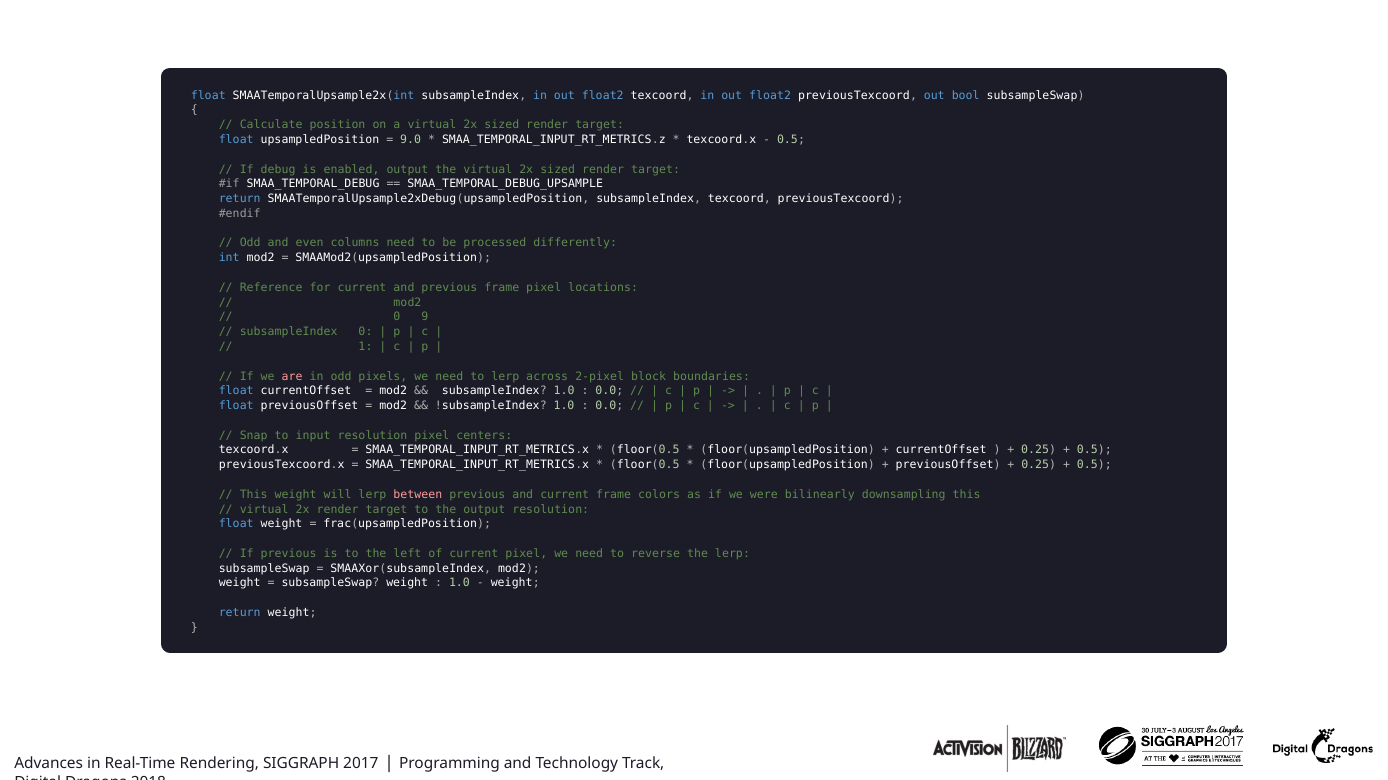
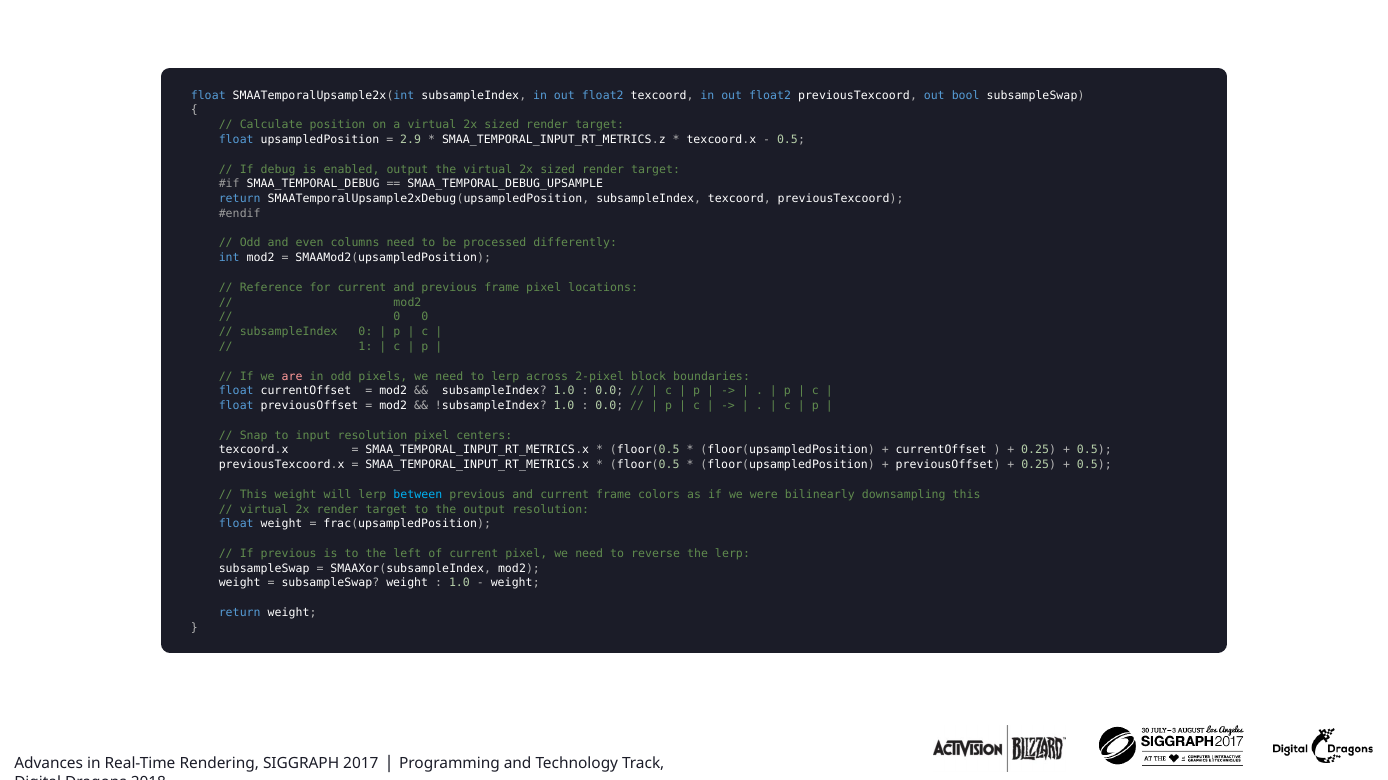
9.0: 9.0 -> 2.9
0 9: 9 -> 0
between colour: pink -> light blue
